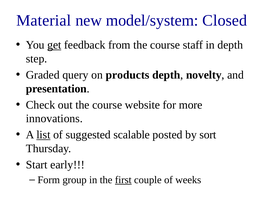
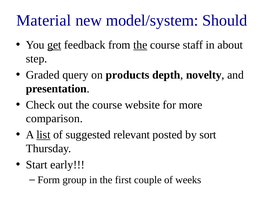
Closed: Closed -> Should
the at (140, 45) underline: none -> present
in depth: depth -> about
innovations: innovations -> comparison
scalable: scalable -> relevant
first underline: present -> none
